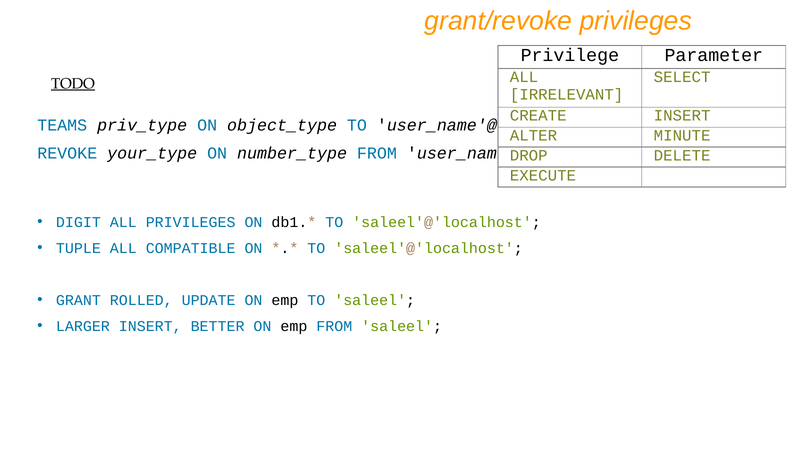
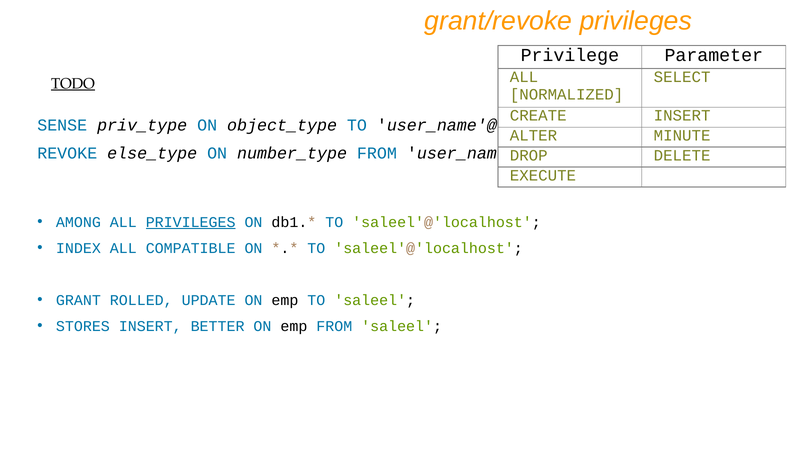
IRRELEVANT: IRRELEVANT -> NORMALIZED
TEAMS: TEAMS -> SENSE
your_type: your_type -> else_type
DIGIT: DIGIT -> AMONG
PRIVILEGES at (191, 222) underline: none -> present
TUPLE: TUPLE -> INDEX
LARGER: LARGER -> STORES
